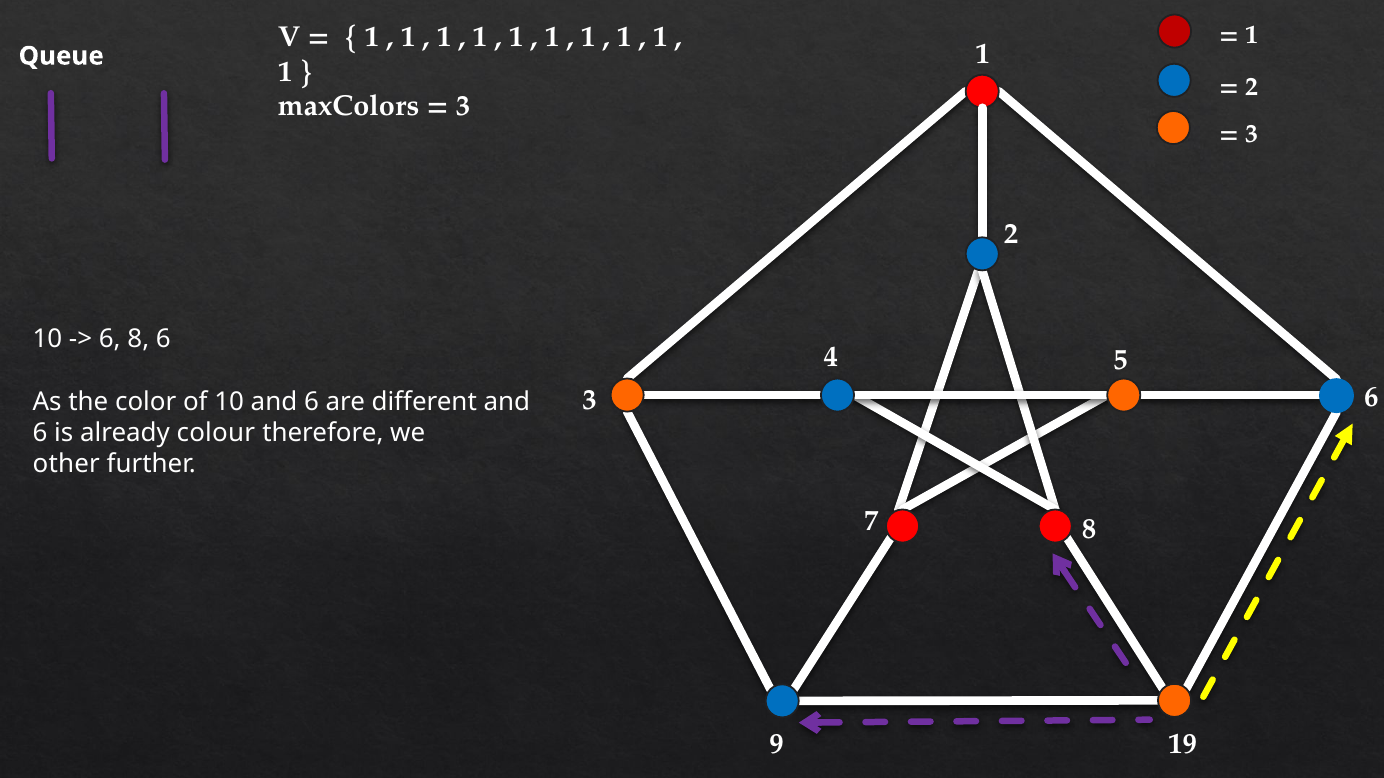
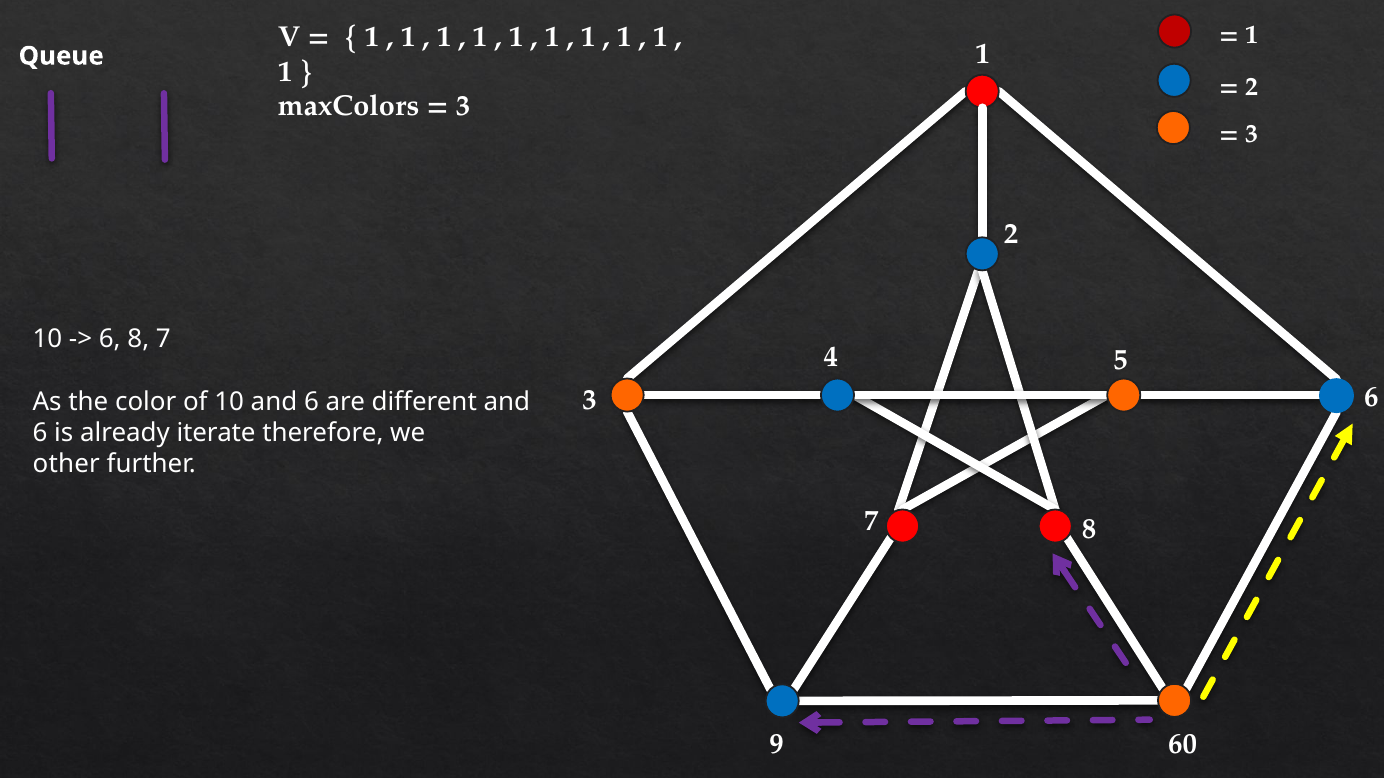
8 6: 6 -> 7
colour: colour -> iterate
19: 19 -> 60
